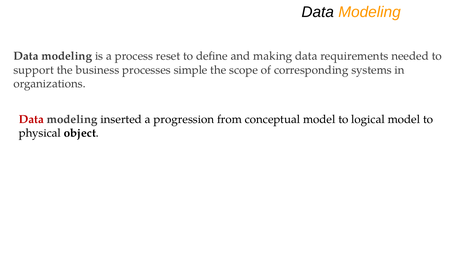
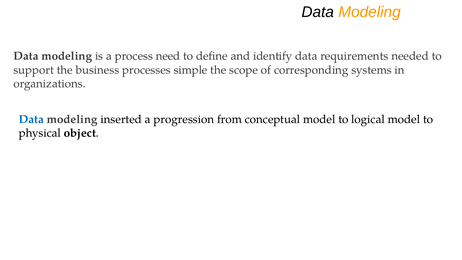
reset: reset -> need
making: making -> identify
Data at (31, 119) colour: red -> blue
